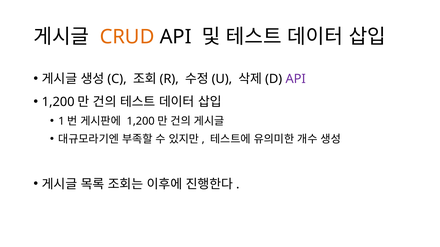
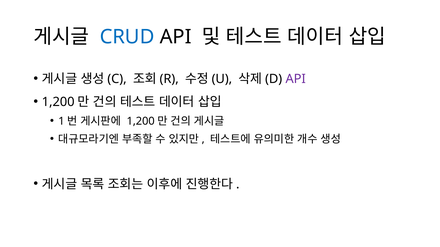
CRUD colour: orange -> blue
